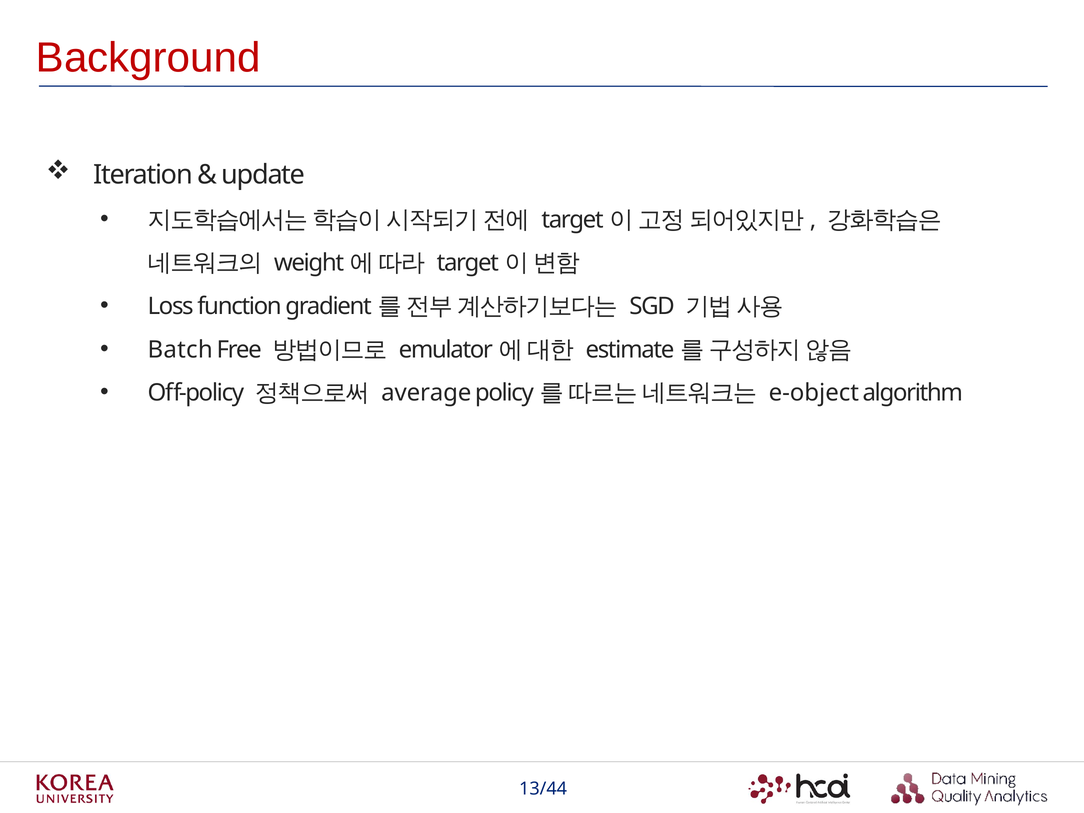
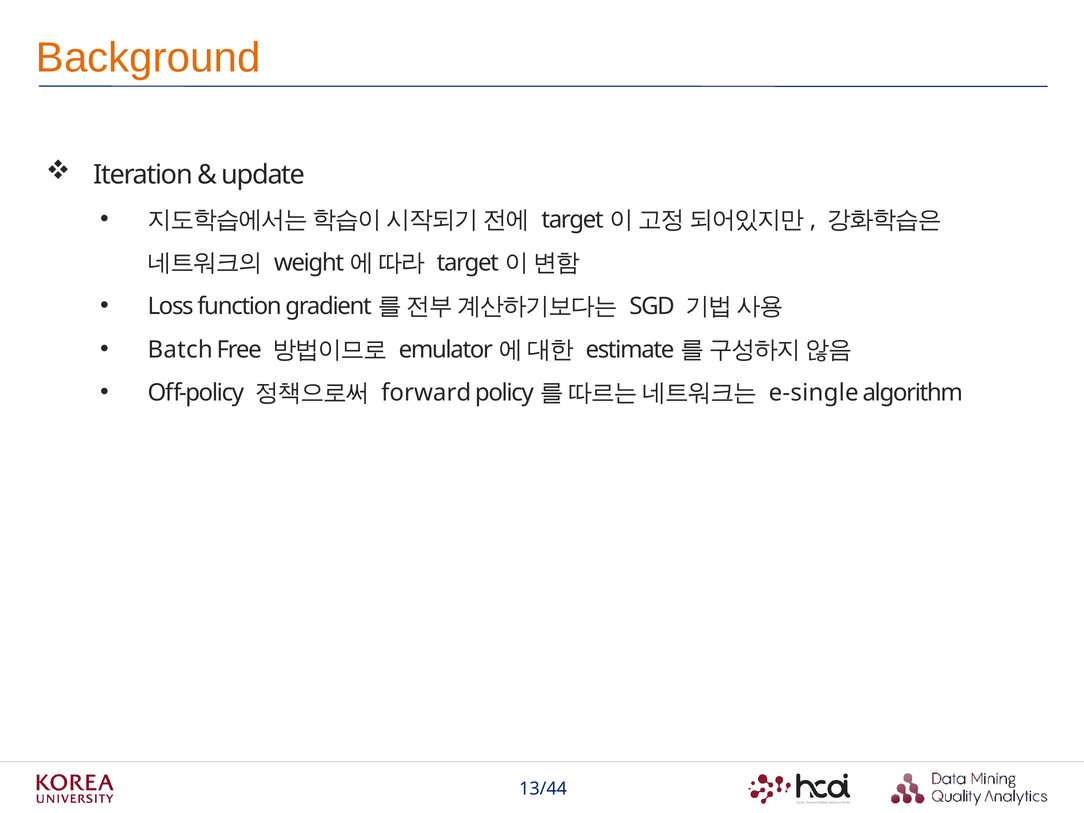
Background colour: red -> orange
average: average -> forward
e-object: e-object -> e-single
